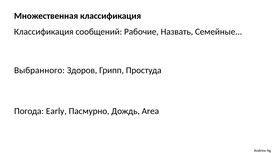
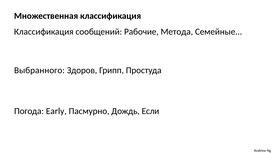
Назвать: Назвать -> Метода
Area: Area -> Если
